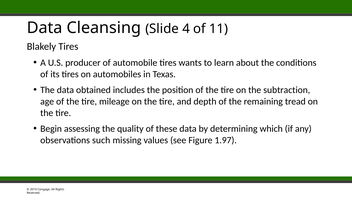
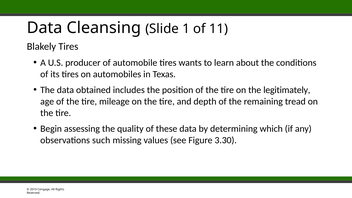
4: 4 -> 1
subtraction: subtraction -> legitimately
1.97: 1.97 -> 3.30
